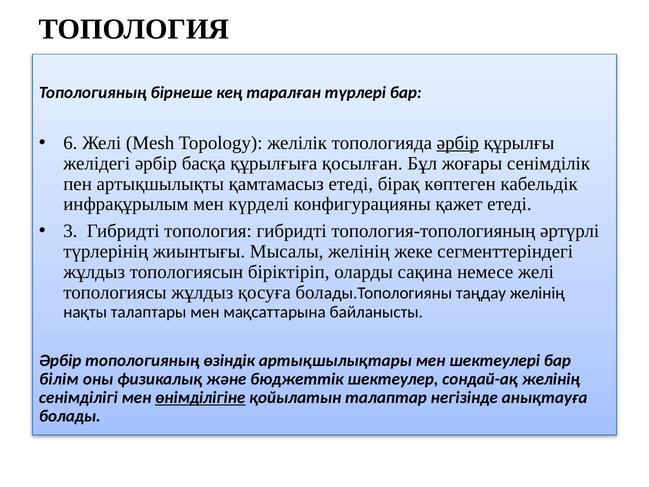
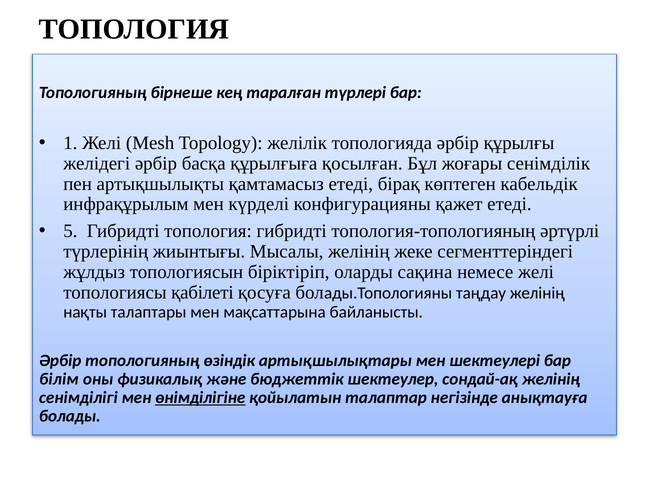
6: 6 -> 1
әрбір at (458, 143) underline: present -> none
3: 3 -> 5
топологиясы жұлдыз: жұлдыз -> қабілеті
